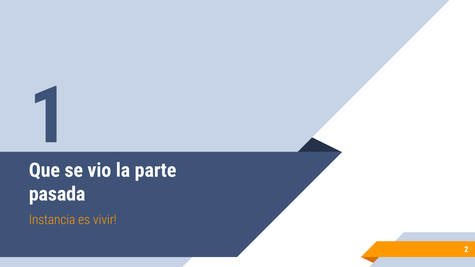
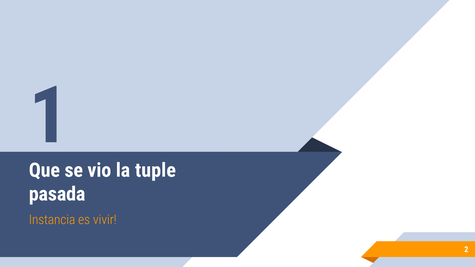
parte: parte -> tuple
